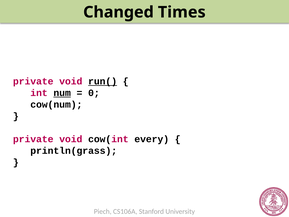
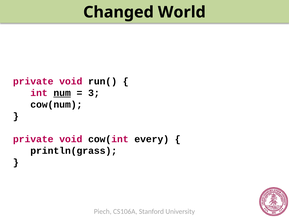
Times: Times -> World
run( underline: present -> none
0: 0 -> 3
